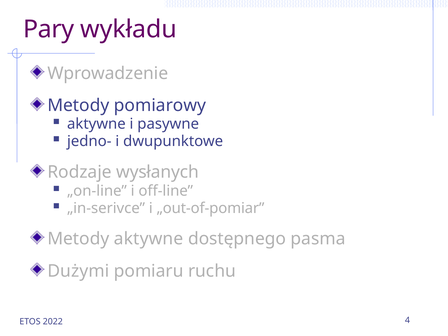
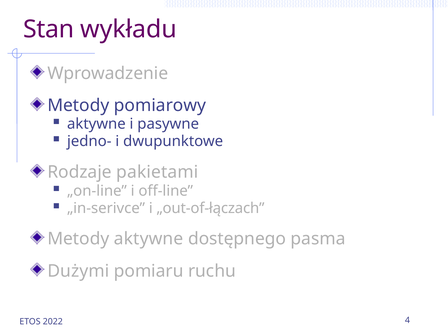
Pary: Pary -> Stan
wysłanych: wysłanych -> pakietami
„out-of-pomiar: „out-of-pomiar -> „out-of-łączach
